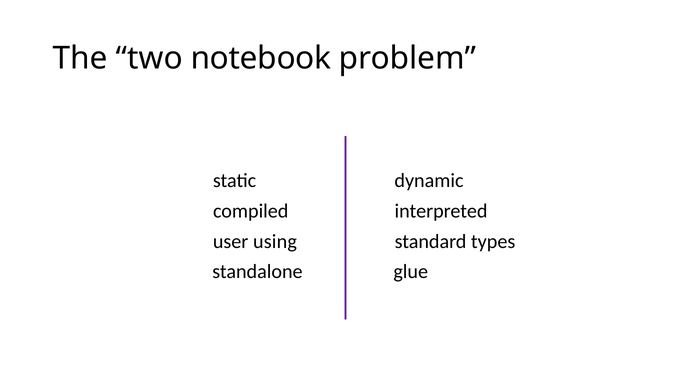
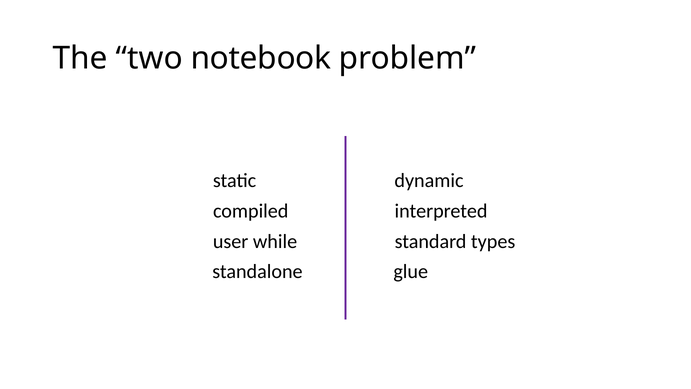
using: using -> while
